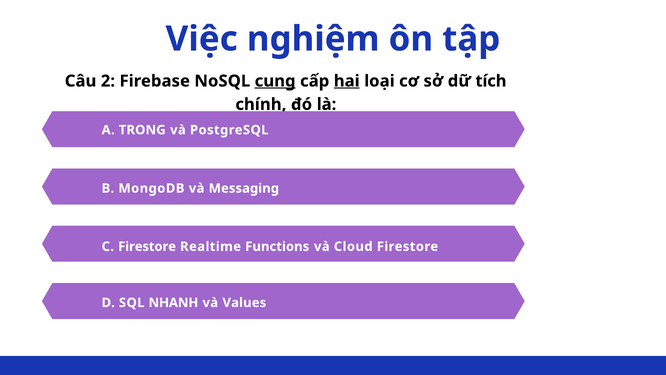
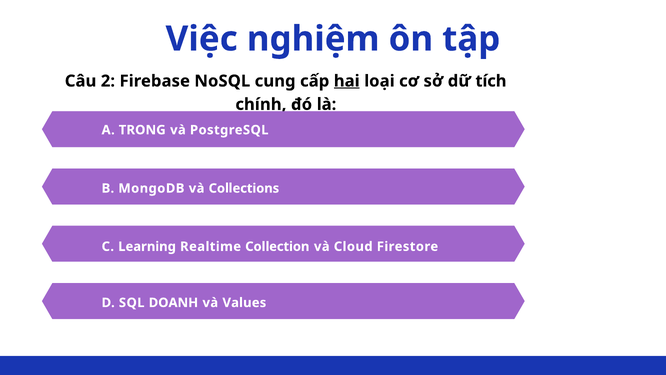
cung underline: present -> none
Messaging: Messaging -> Collections
C Firestore: Firestore -> Learning
Functions: Functions -> Collection
NHANH: NHANH -> DOANH
